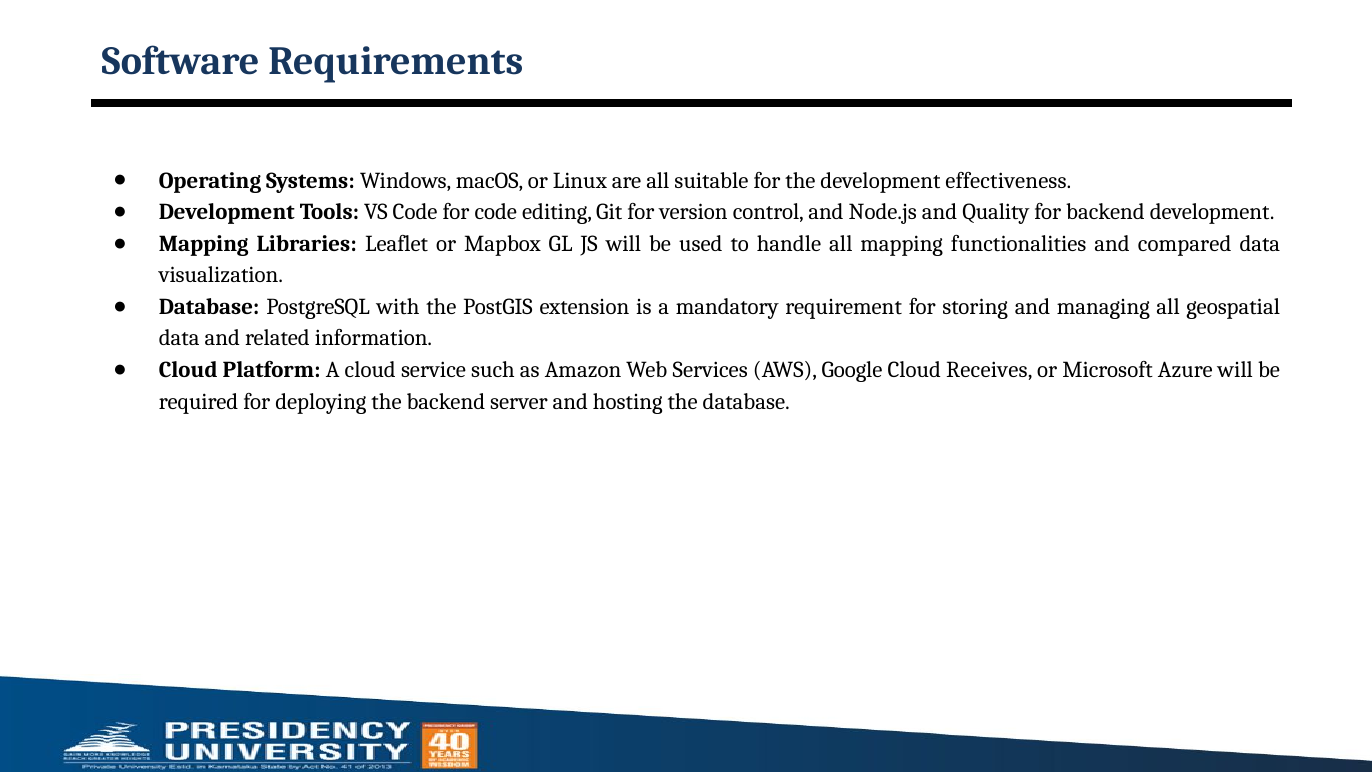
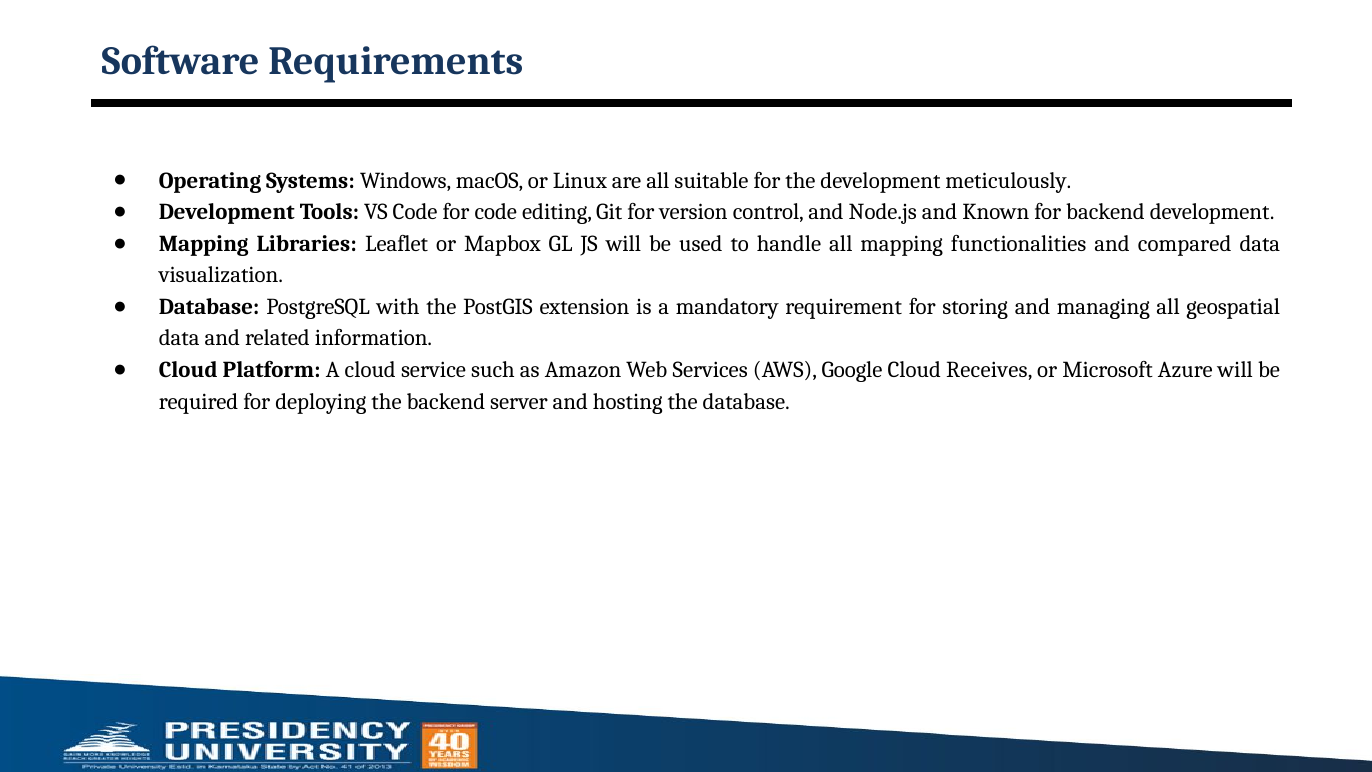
effectiveness: effectiveness -> meticulously
Quality: Quality -> Known
